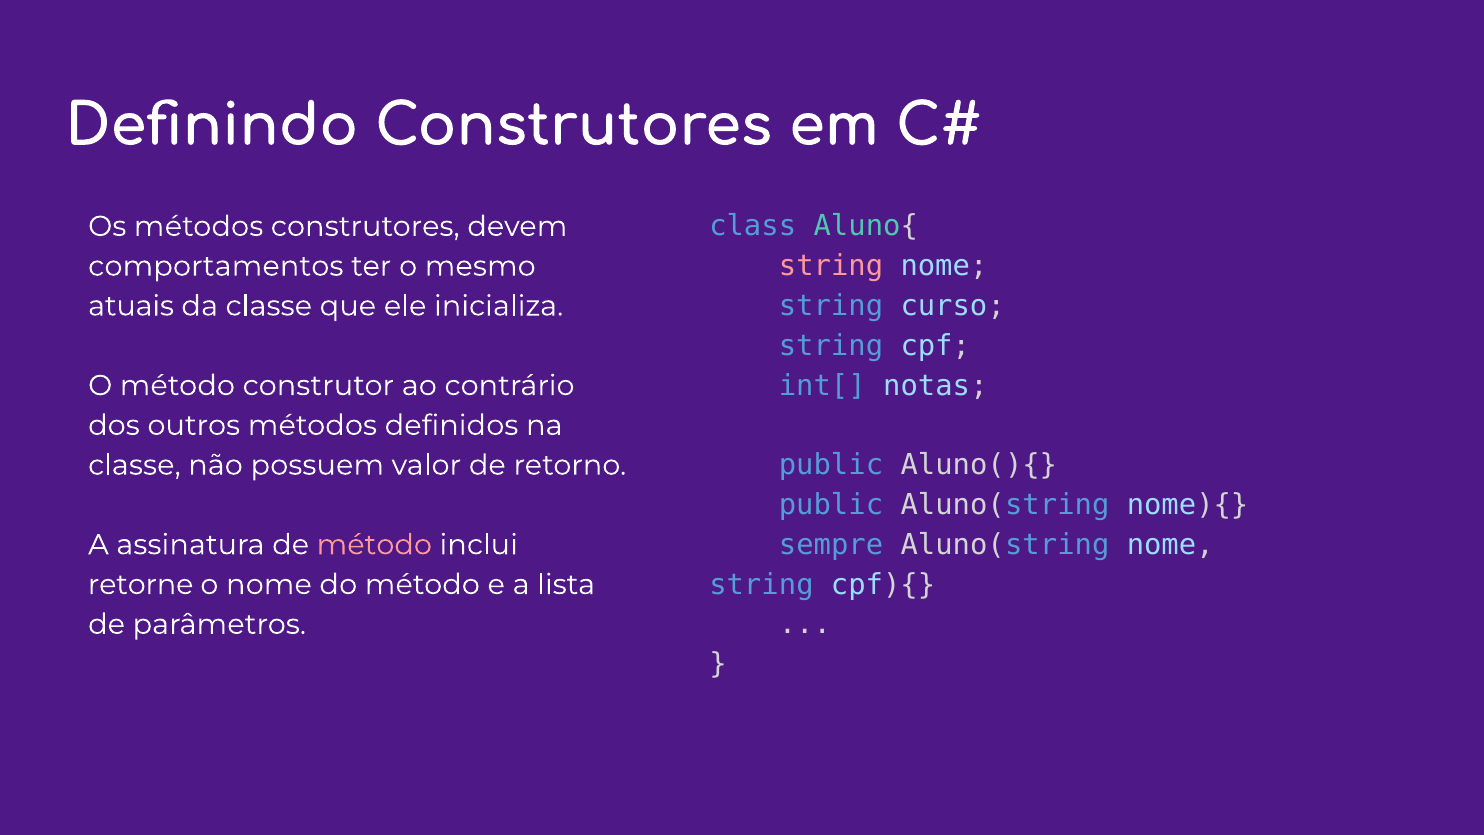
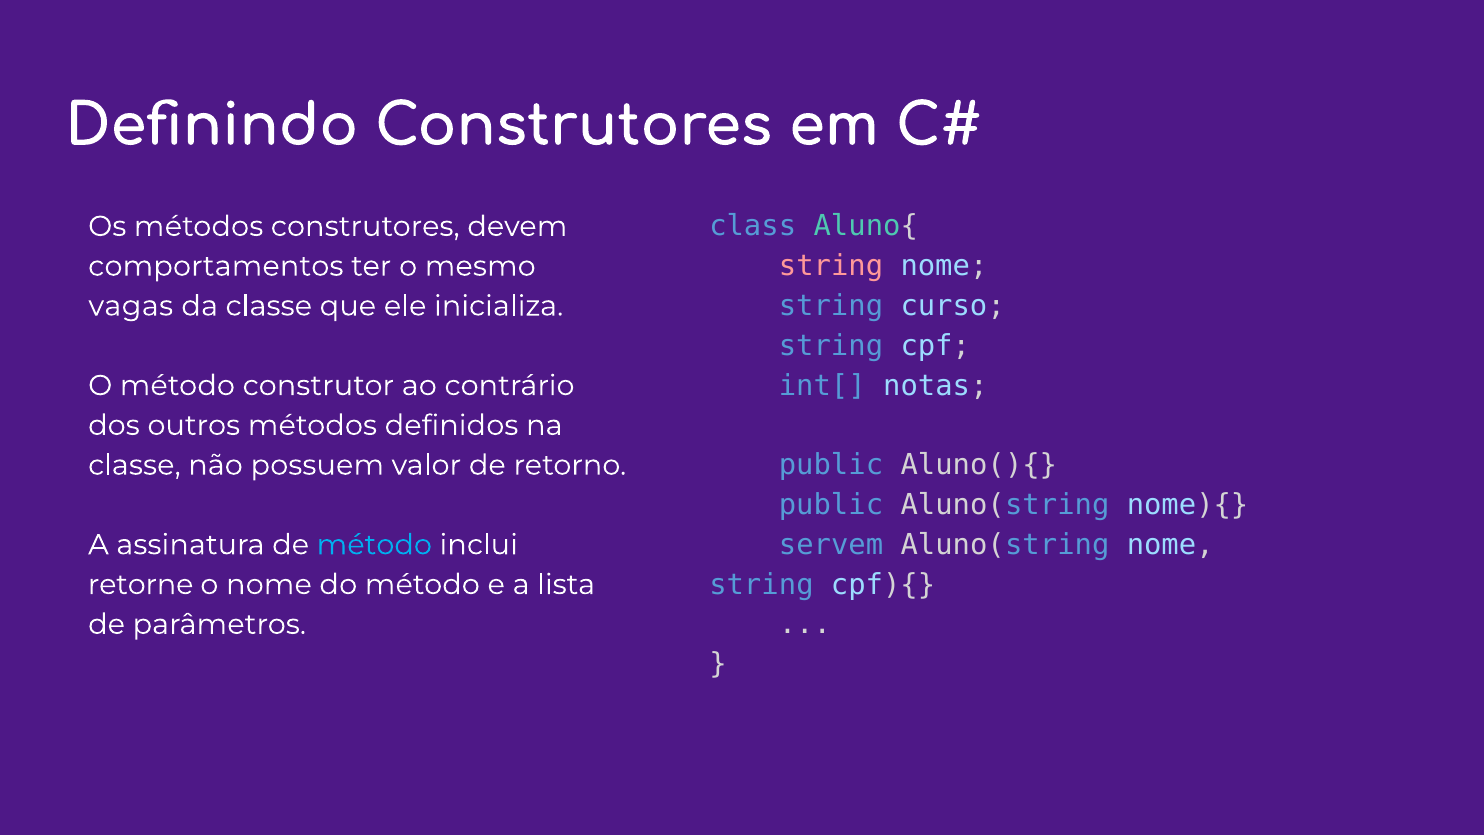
atuais: atuais -> vagas
sempre: sempre -> servem
método at (374, 545) colour: pink -> light blue
